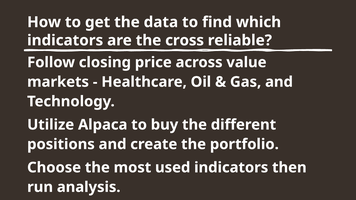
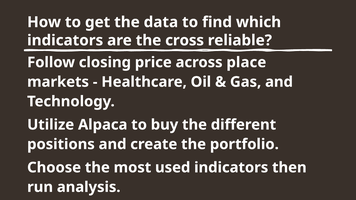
value: value -> place
